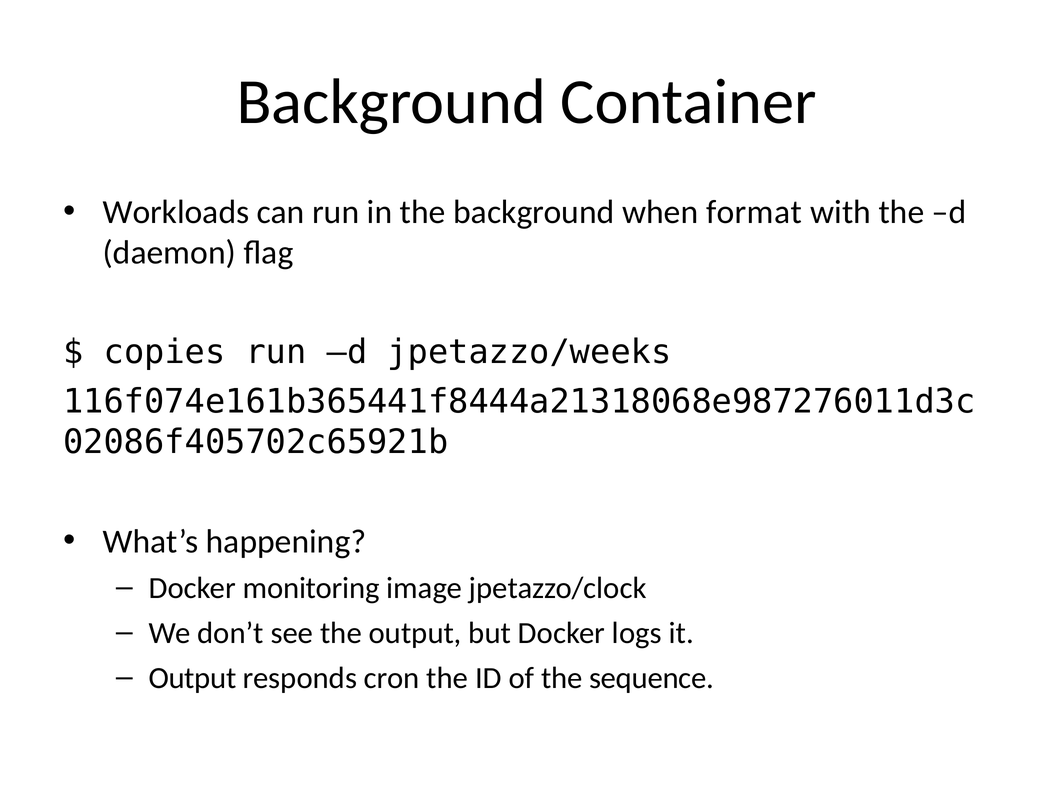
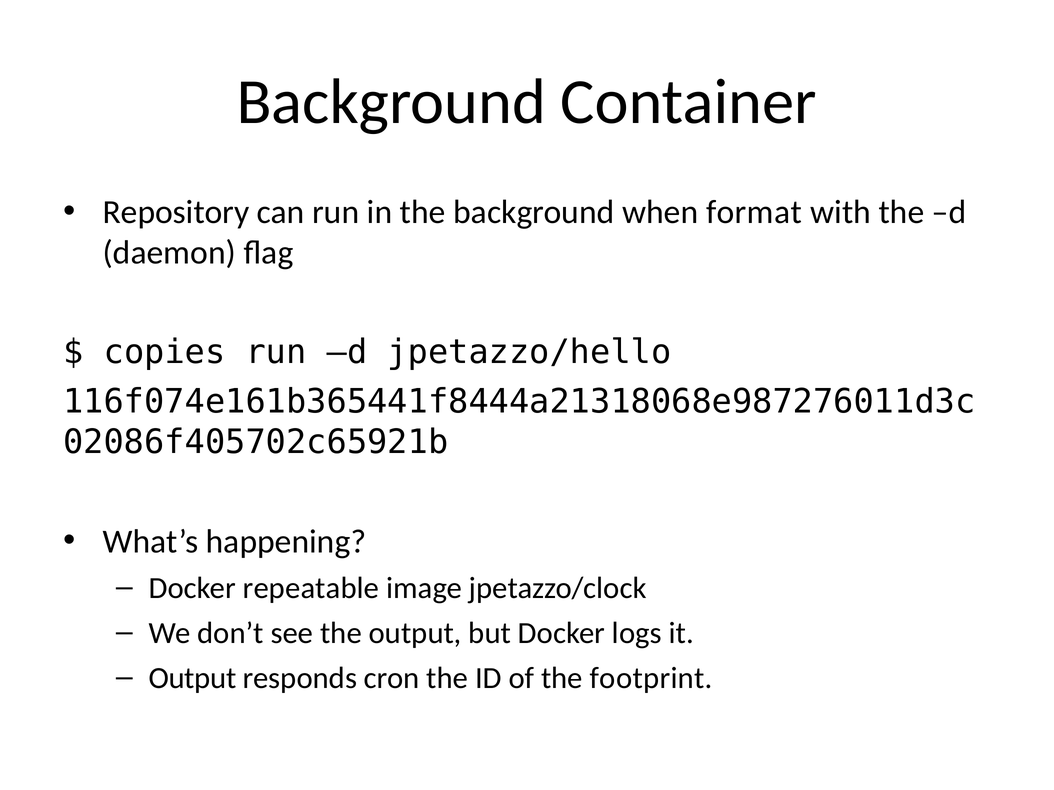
Workloads: Workloads -> Repository
jpetazzo/weeks: jpetazzo/weeks -> jpetazzo/hello
monitoring: monitoring -> repeatable
sequence: sequence -> footprint
